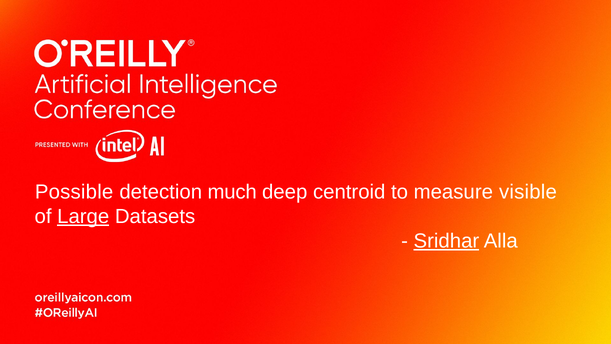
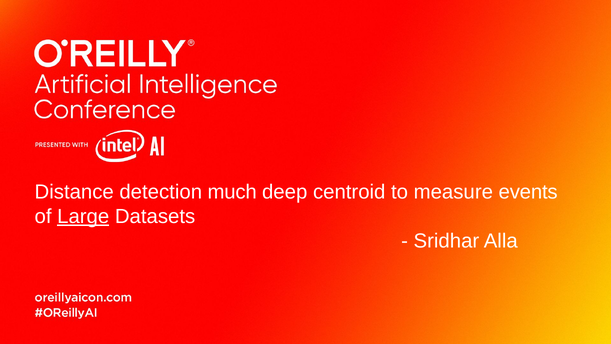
Possible: Possible -> Distance
visible: visible -> events
Sridhar underline: present -> none
